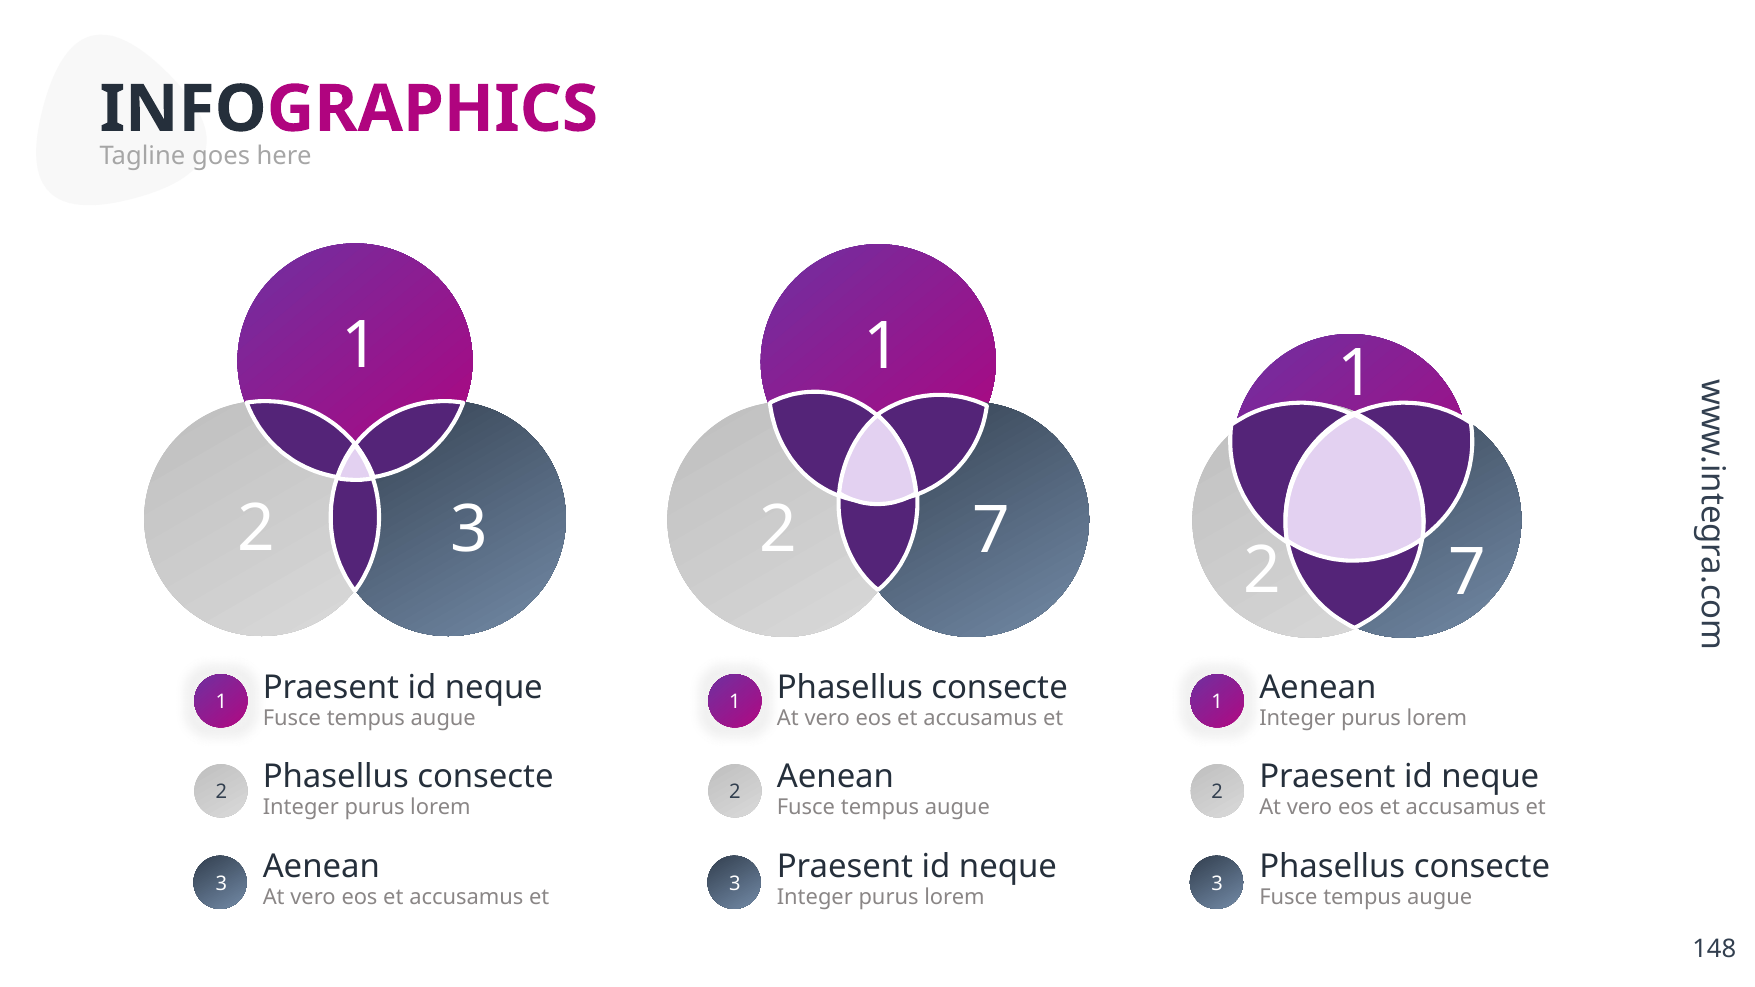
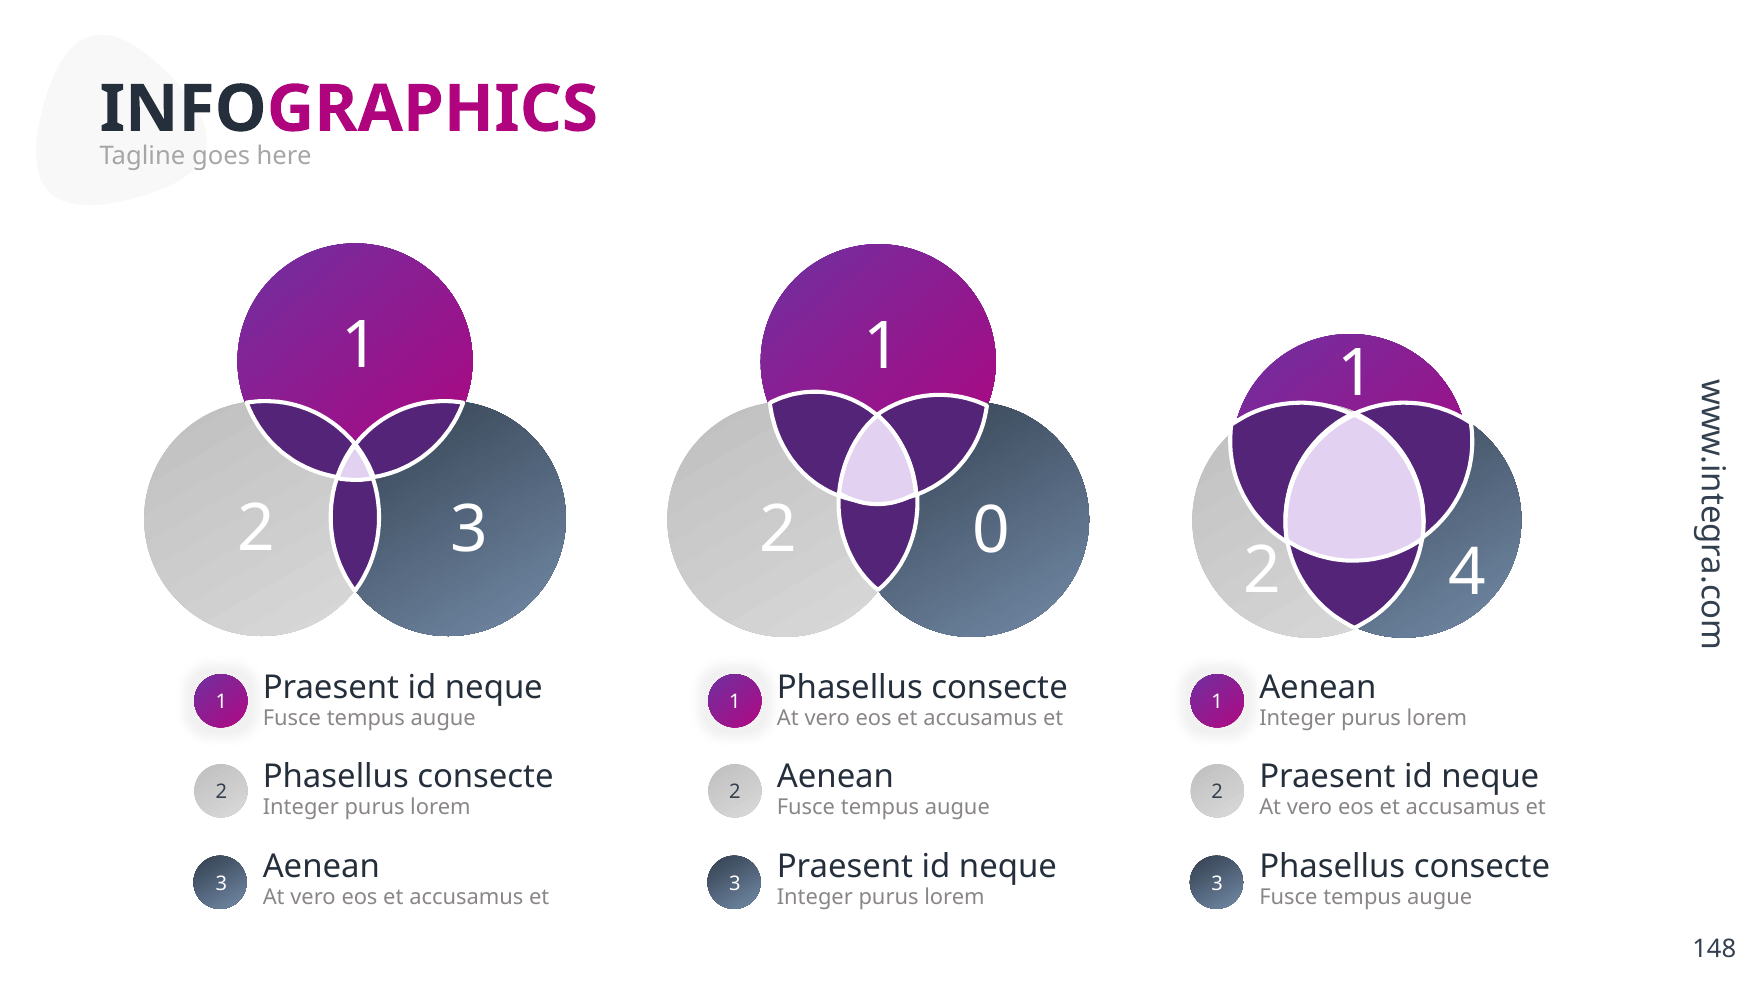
7 at (992, 531): 7 -> 0
7 at (1467, 573): 7 -> 4
